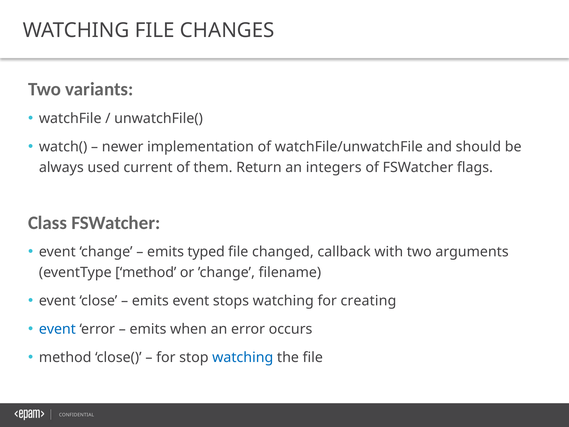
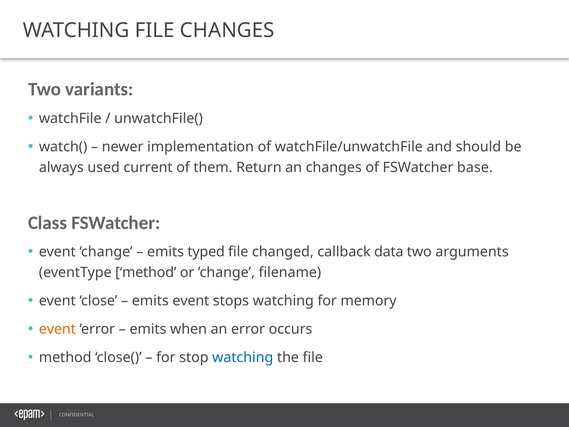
an integers: integers -> changes
flags: flags -> base
with: with -> data
creating: creating -> memory
event at (57, 329) colour: blue -> orange
